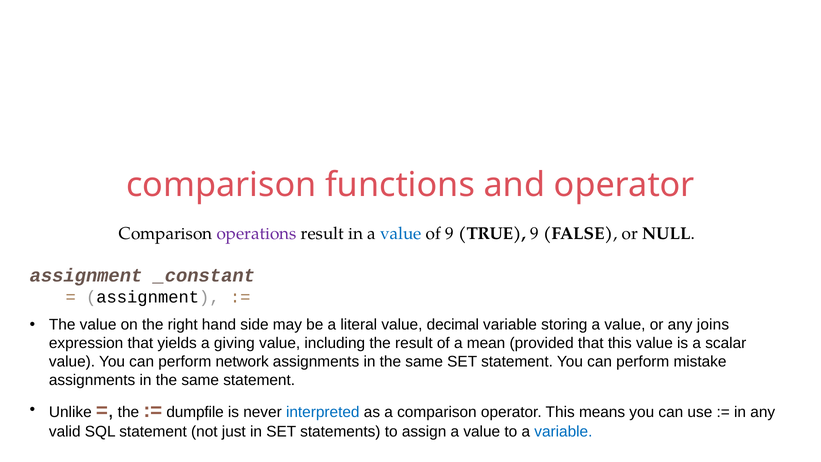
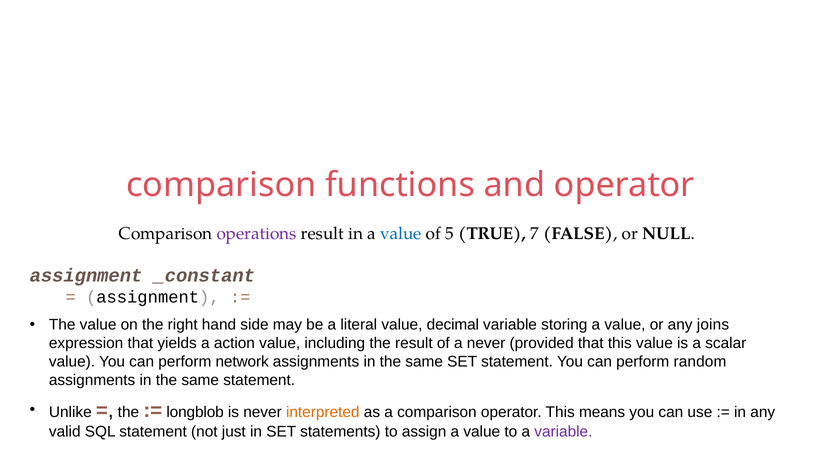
of 9: 9 -> 5
TRUE 9: 9 -> 7
giving: giving -> action
a mean: mean -> never
mistake: mistake -> random
dumpfile: dumpfile -> longblob
interpreted colour: blue -> orange
variable at (563, 431) colour: blue -> purple
